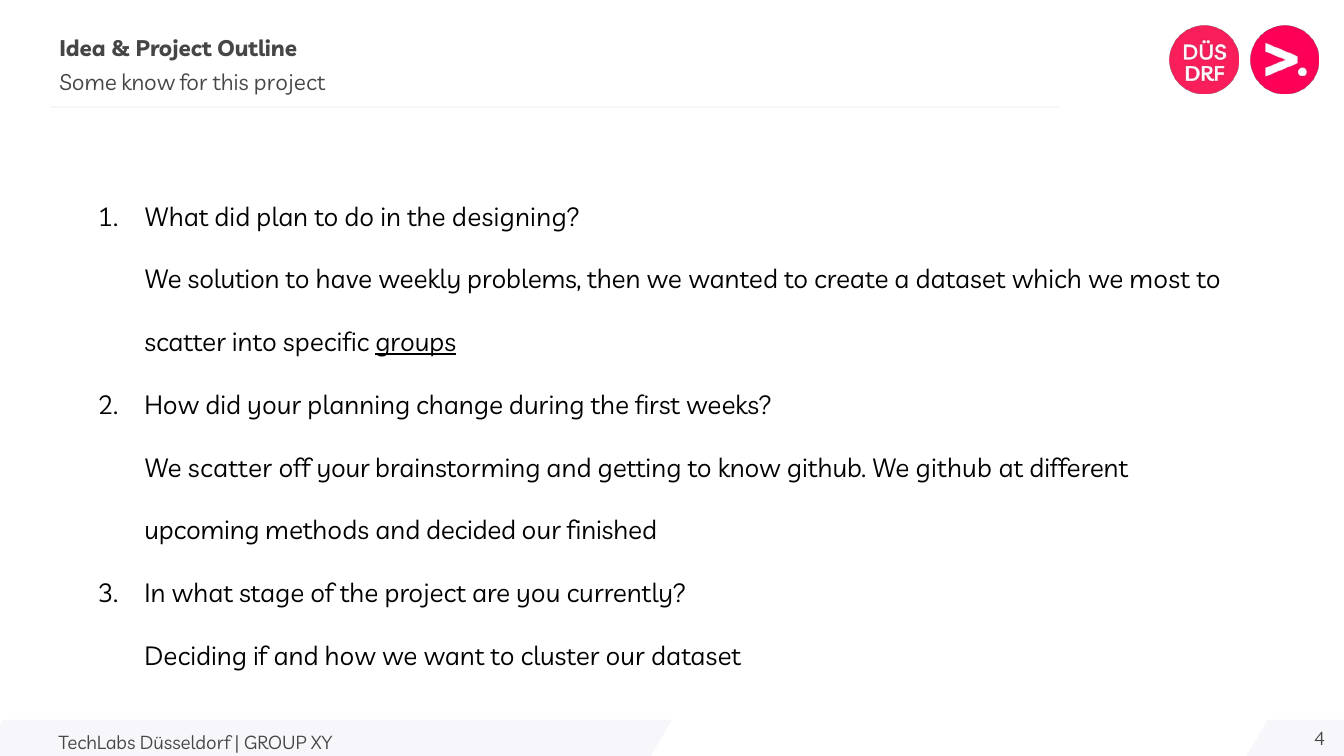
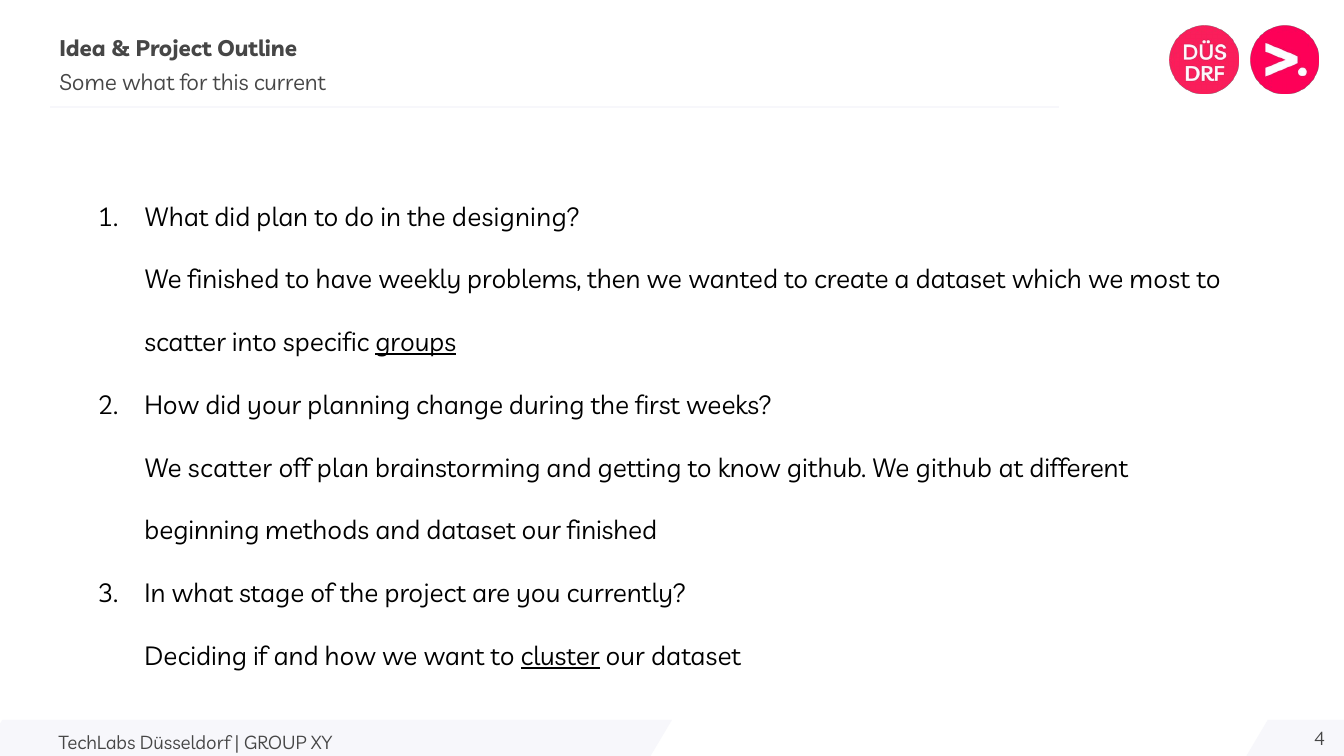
Some know: know -> what
this project: project -> current
We solution: solution -> finished
off your: your -> plan
upcoming: upcoming -> beginning
and decided: decided -> dataset
cluster underline: none -> present
